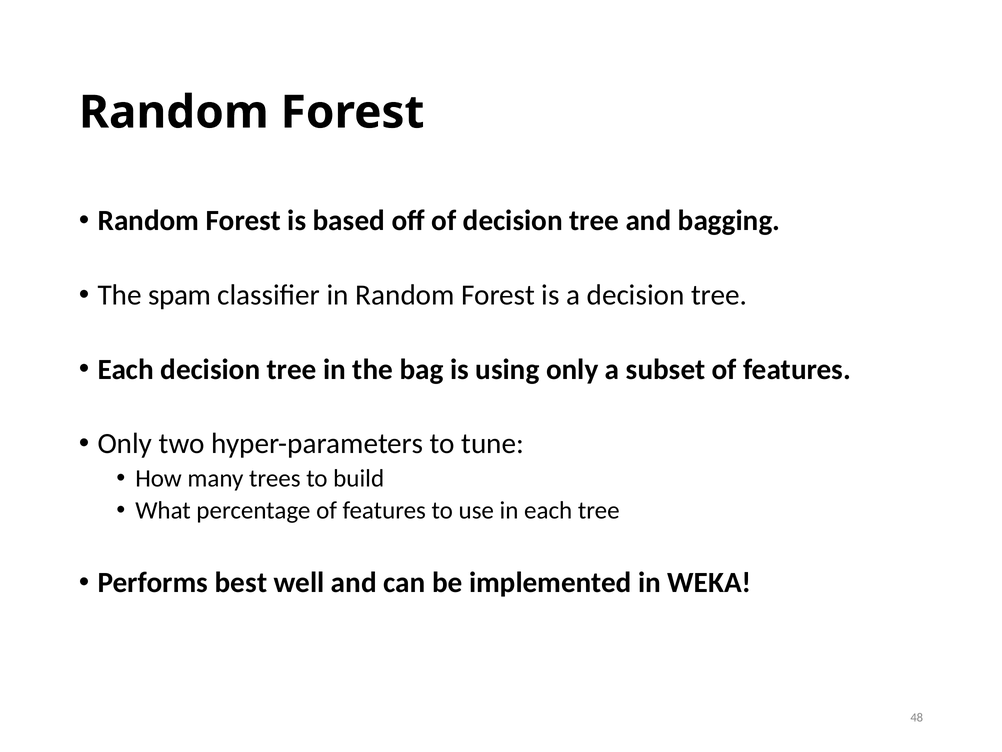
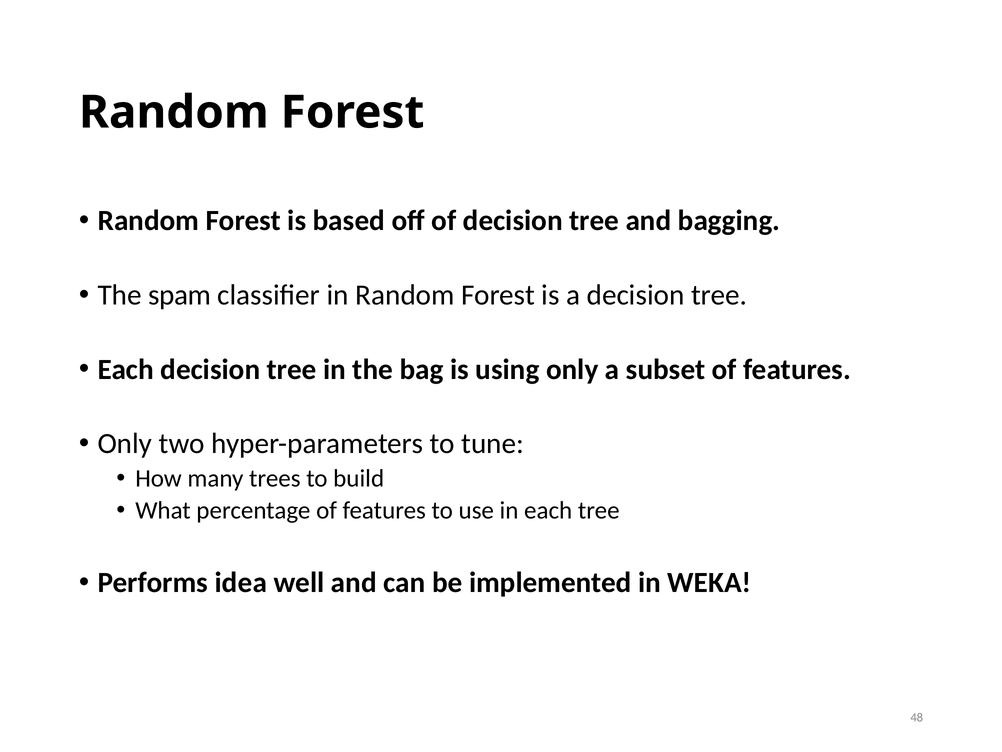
best: best -> idea
